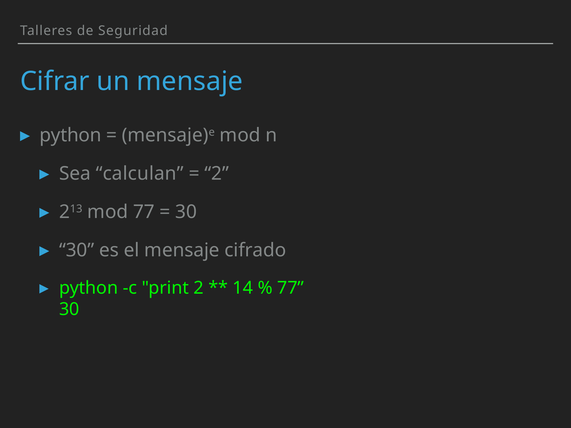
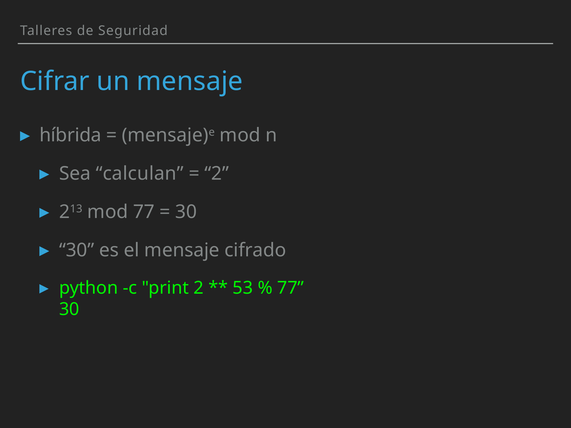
python at (70, 135): python -> híbrida
14: 14 -> 53
